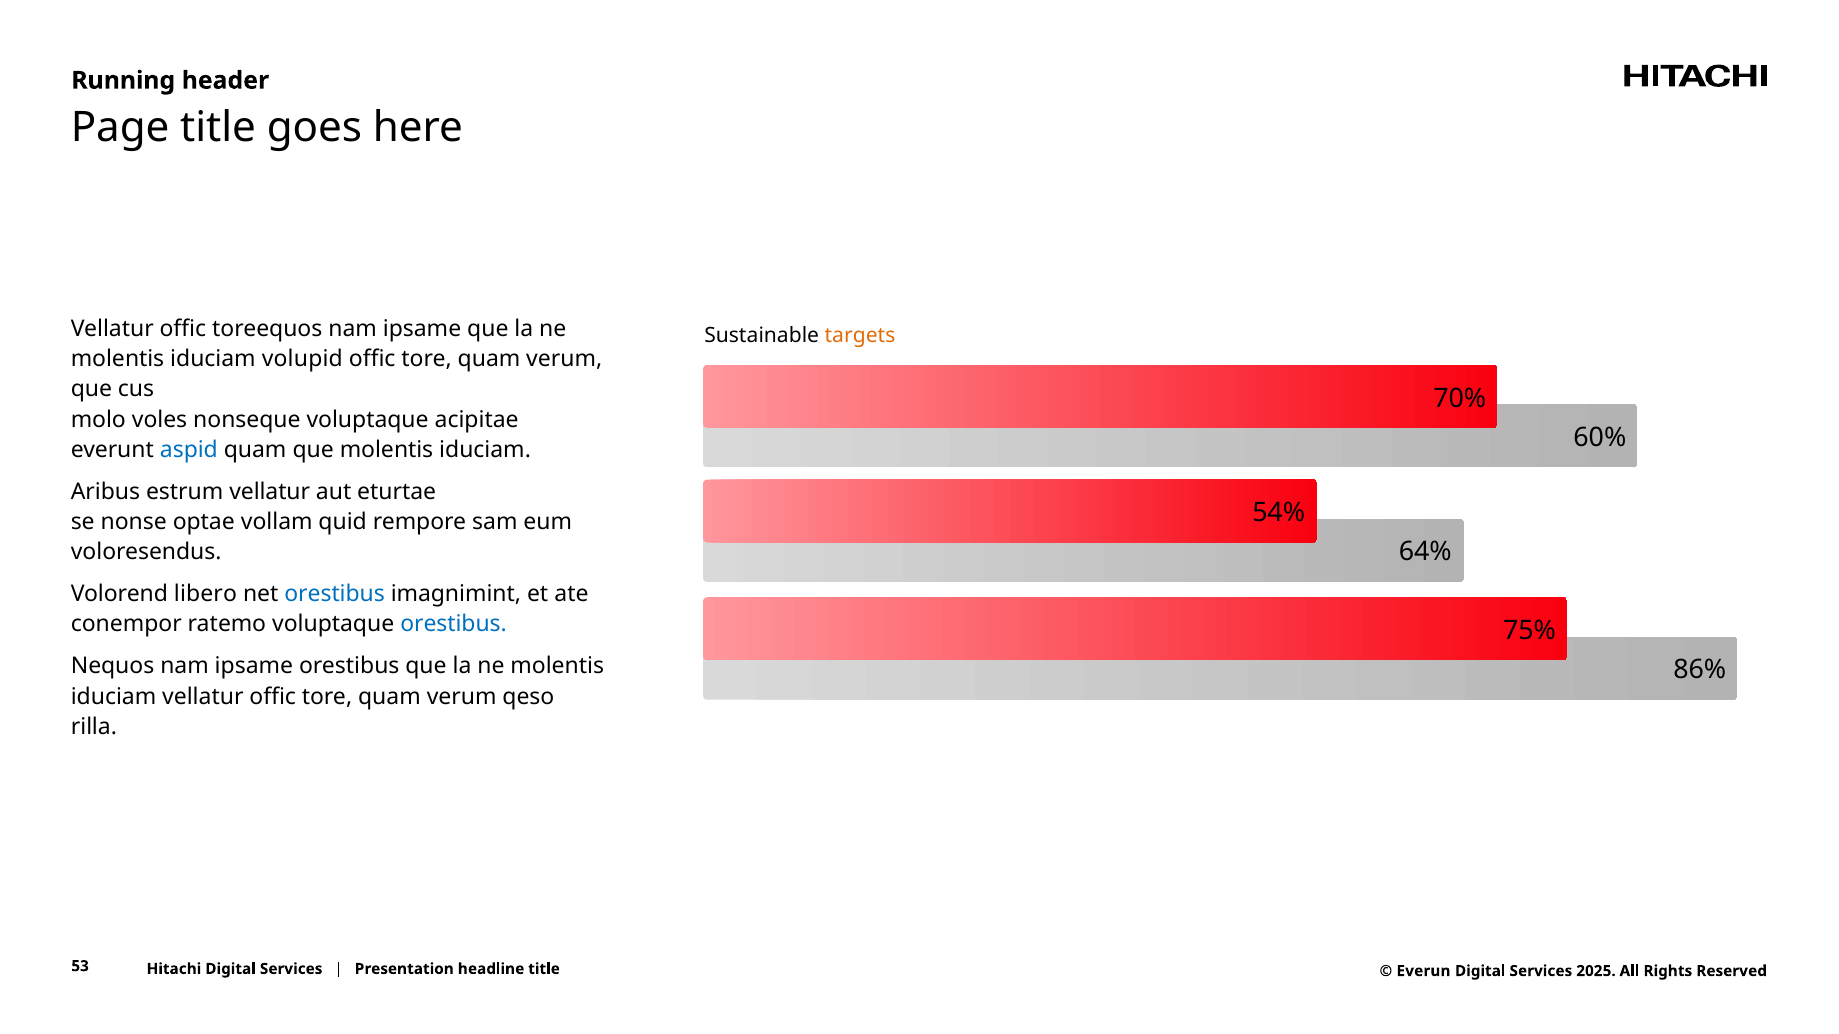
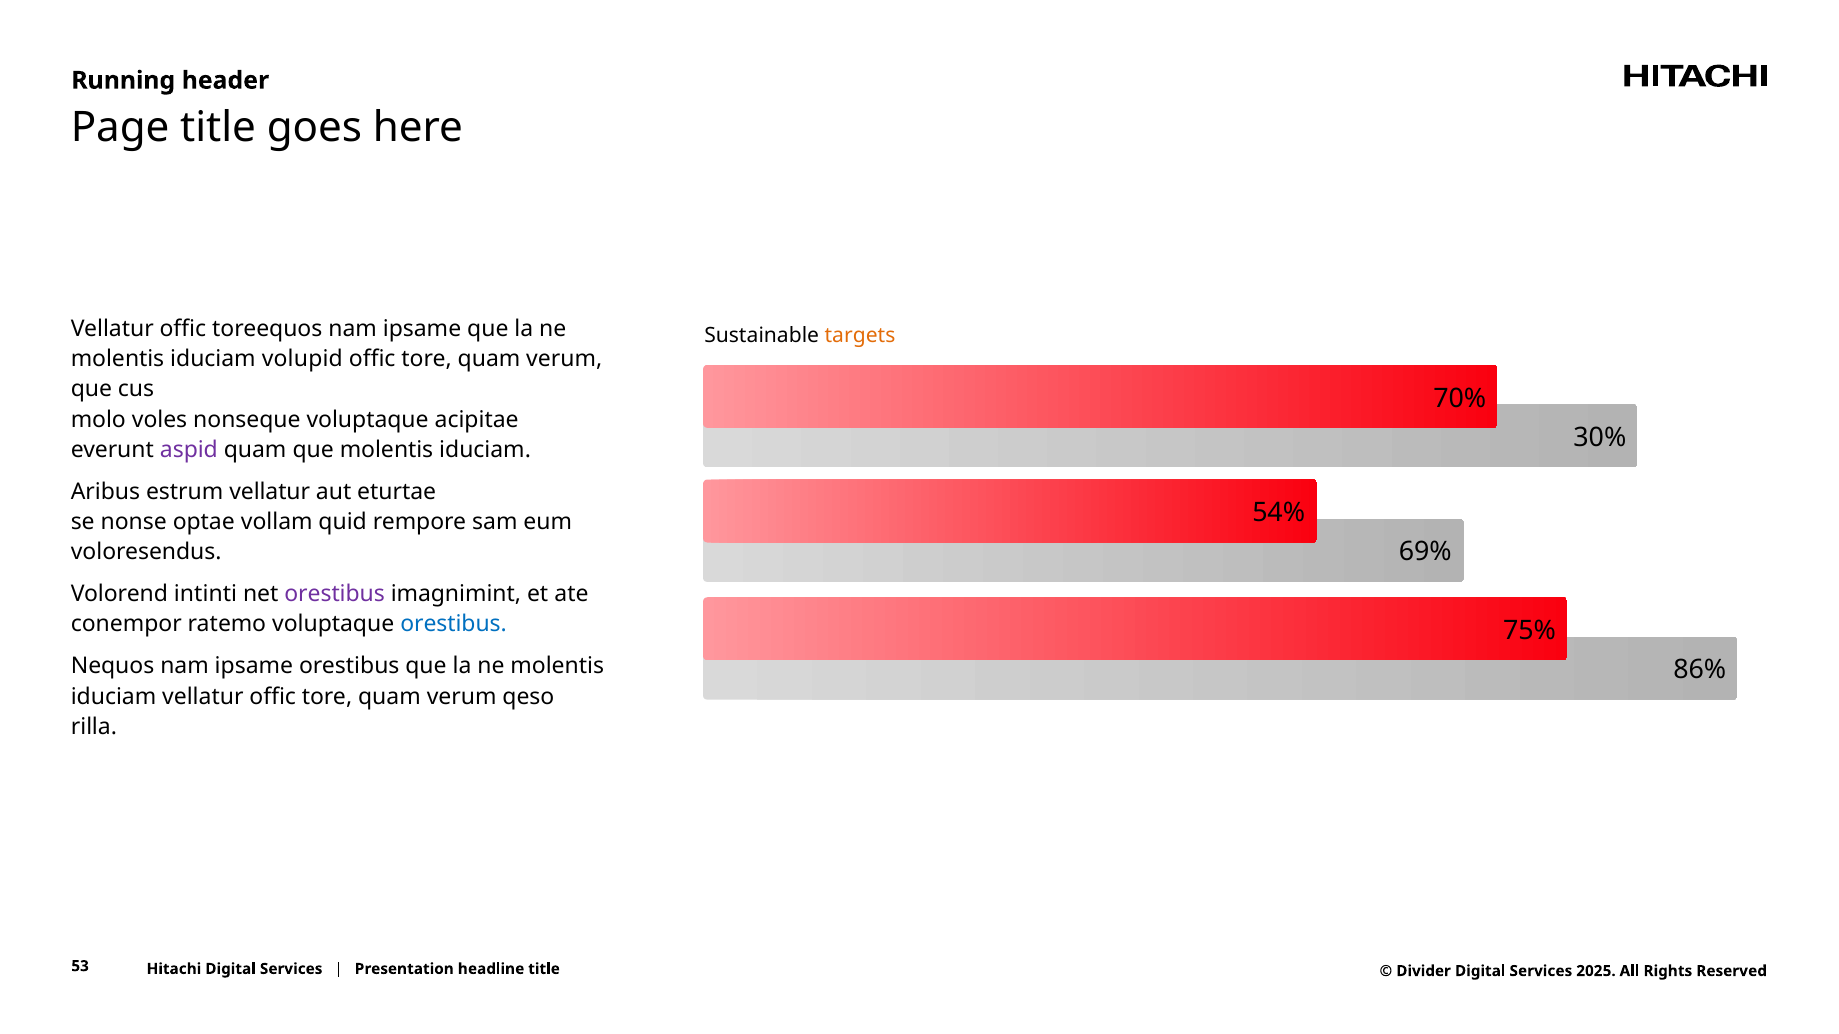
60%: 60% -> 30%
aspid colour: blue -> purple
64%: 64% -> 69%
libero: libero -> intinti
orestibus at (335, 594) colour: blue -> purple
Everun: Everun -> Divider
